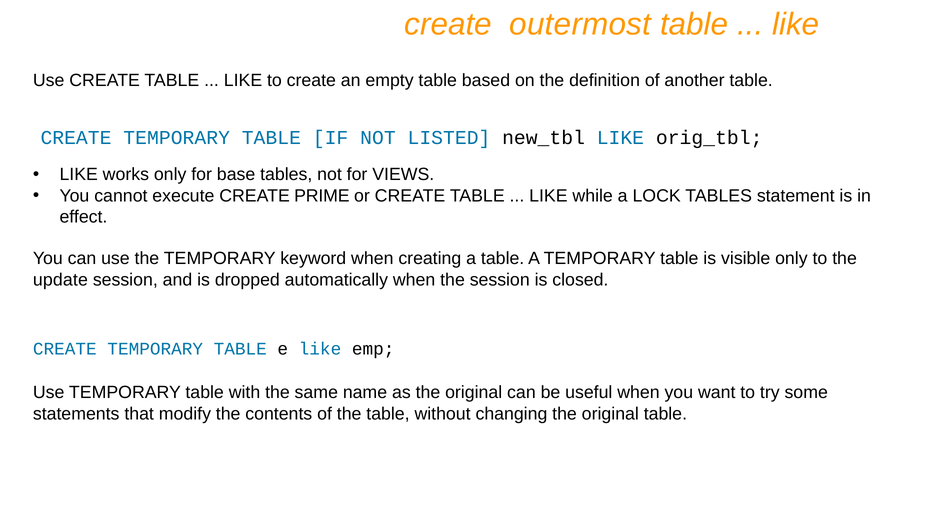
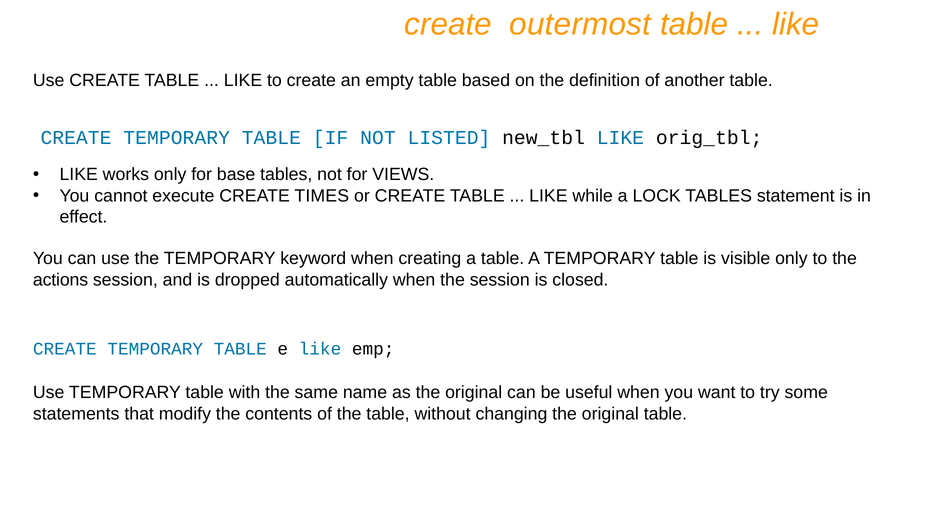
PRIME: PRIME -> TIMES
update: update -> actions
